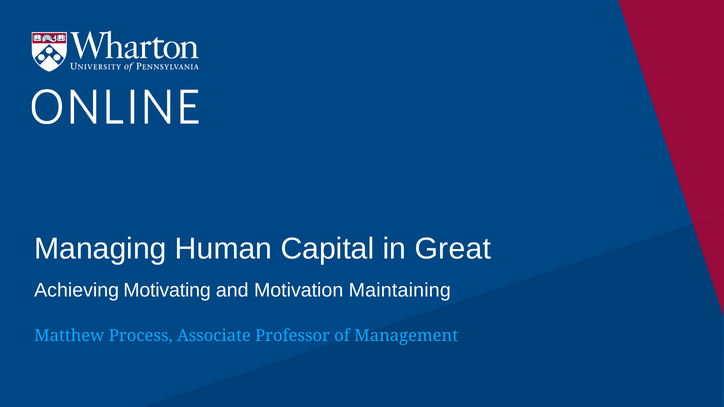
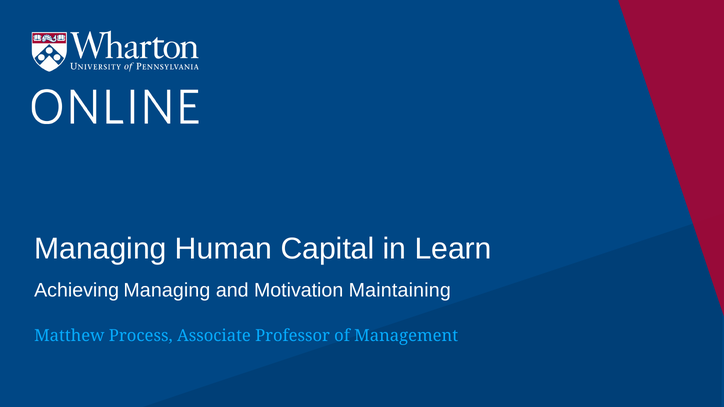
Great: Great -> Learn
Achieving Motivating: Motivating -> Managing
